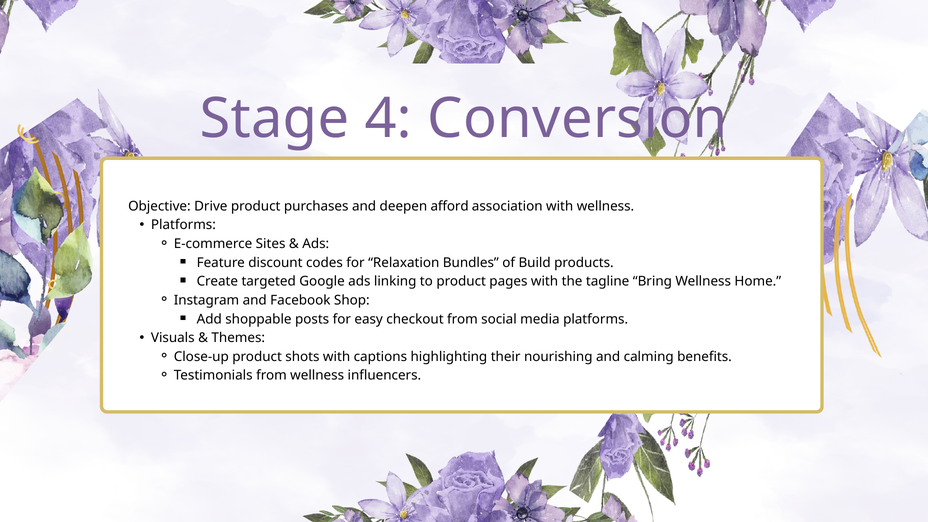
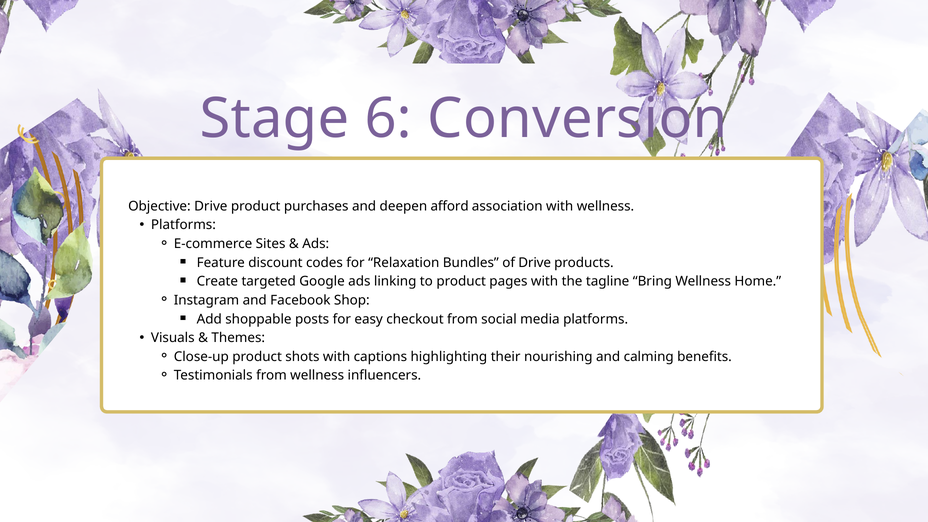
4: 4 -> 6
of Build: Build -> Drive
